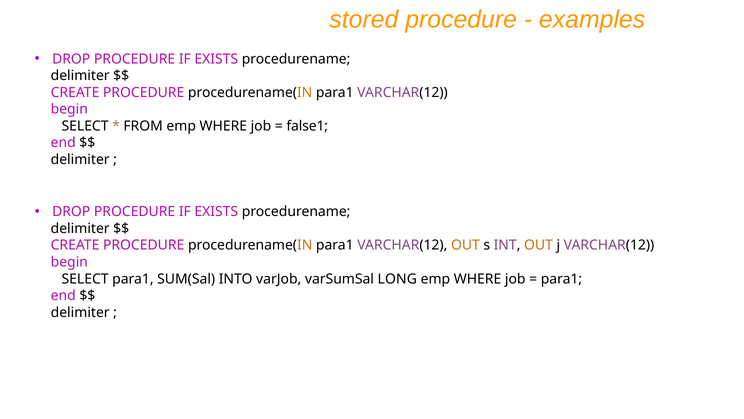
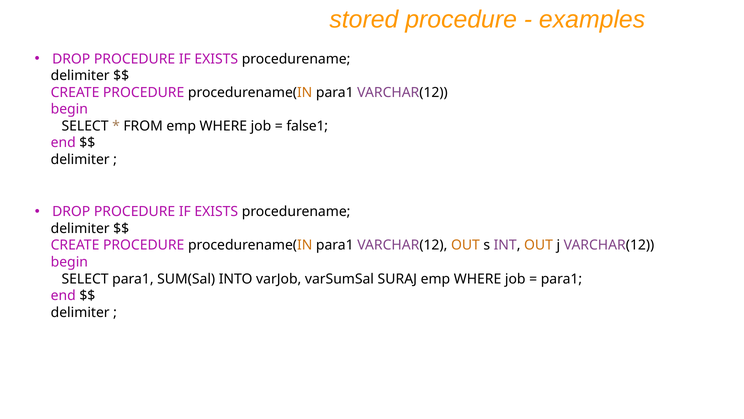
LONG: LONG -> SURAJ
